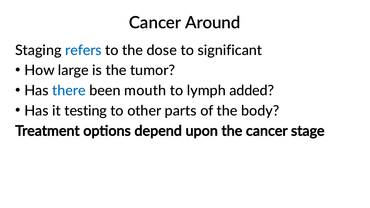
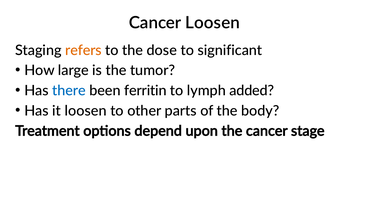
Cancer Around: Around -> Loosen
refers colour: blue -> orange
mouth: mouth -> ferritin
it testing: testing -> loosen
